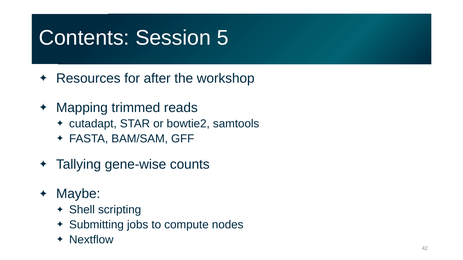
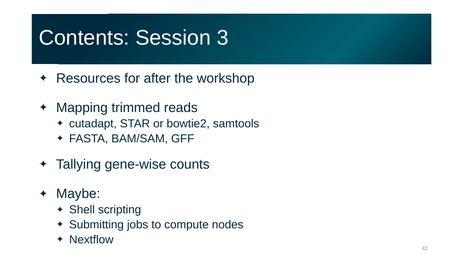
5: 5 -> 3
